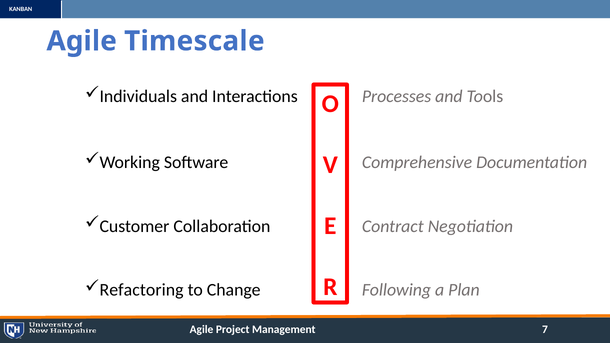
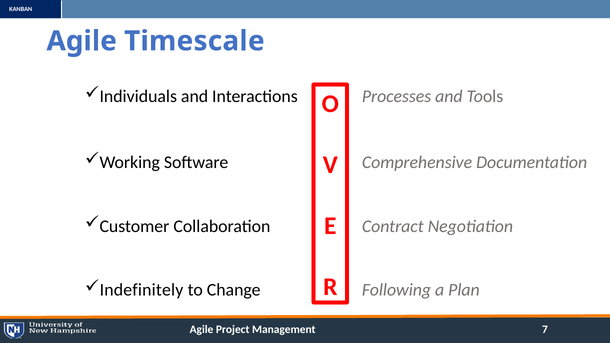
Refactoring: Refactoring -> Indefinitely
